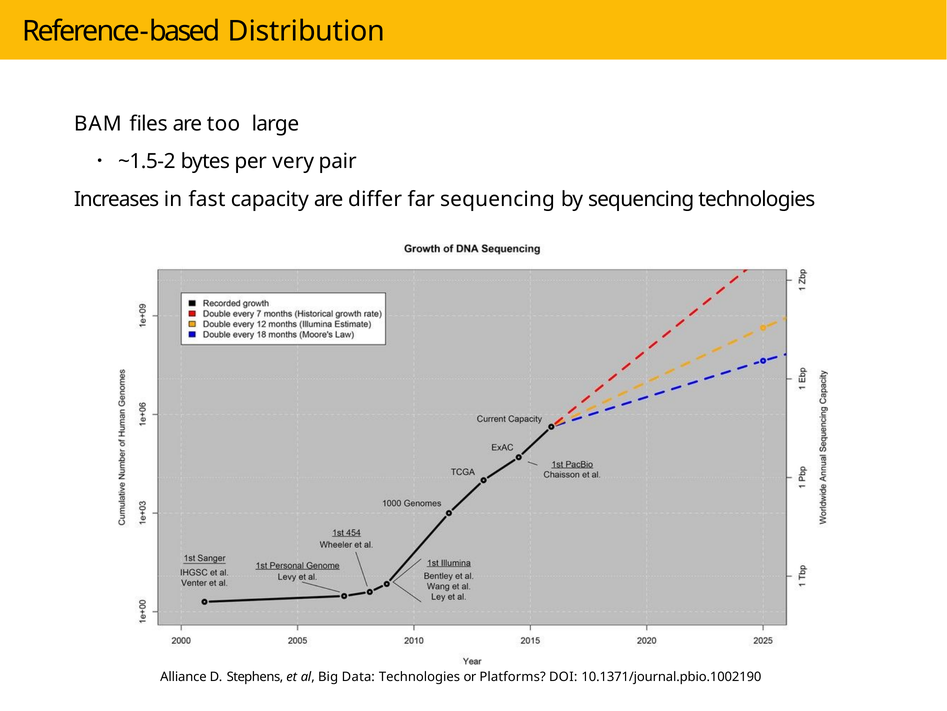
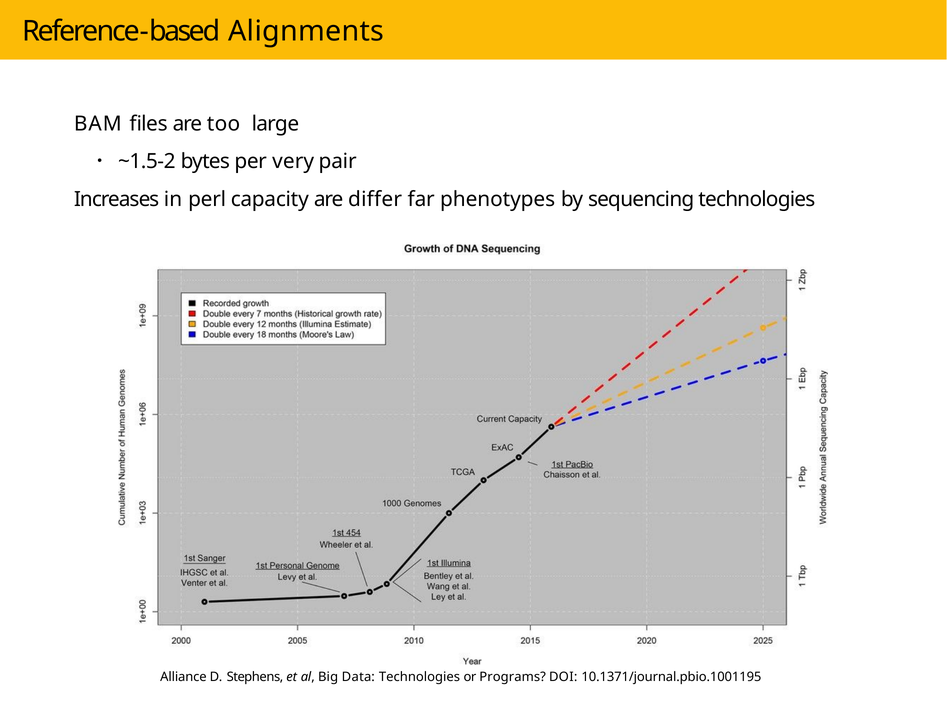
Distribution: Distribution -> Alignments
fast: fast -> perl
far sequencing: sequencing -> phenotypes
Platforms: Platforms -> Programs
10.1371/journal.pbio.1002190: 10.1371/journal.pbio.1002190 -> 10.1371/journal.pbio.1001195
